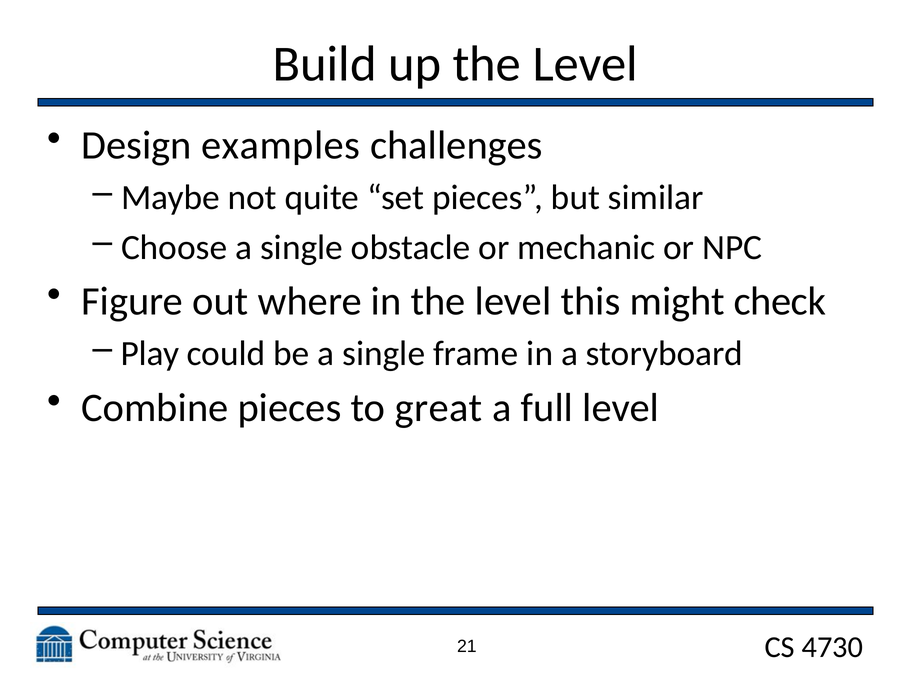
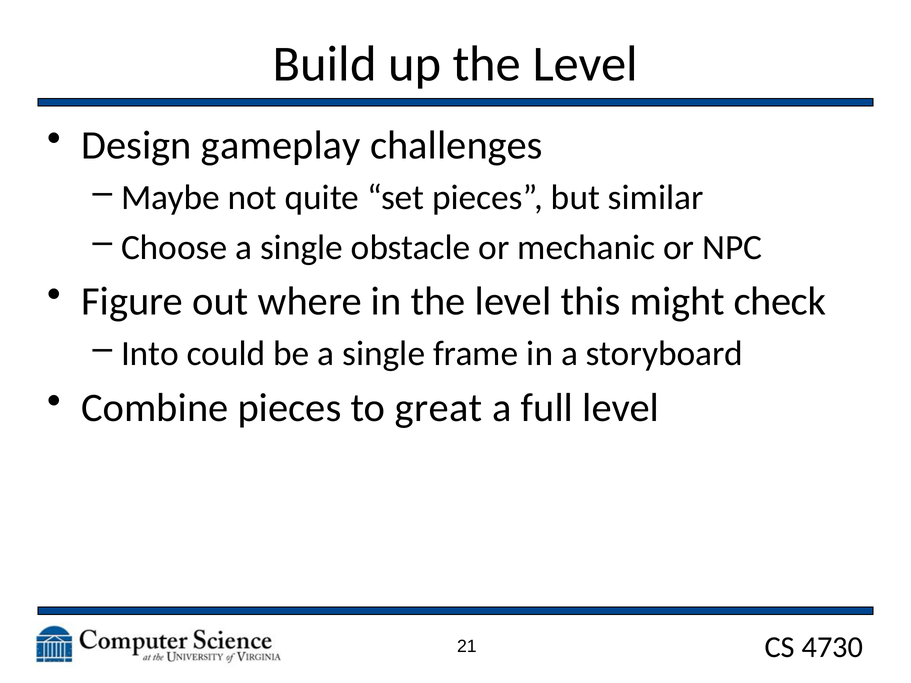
examples: examples -> gameplay
Play: Play -> Into
